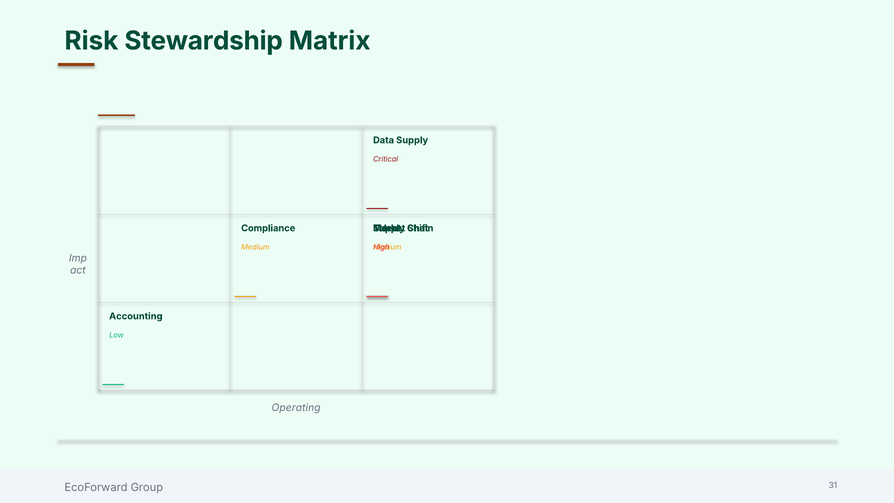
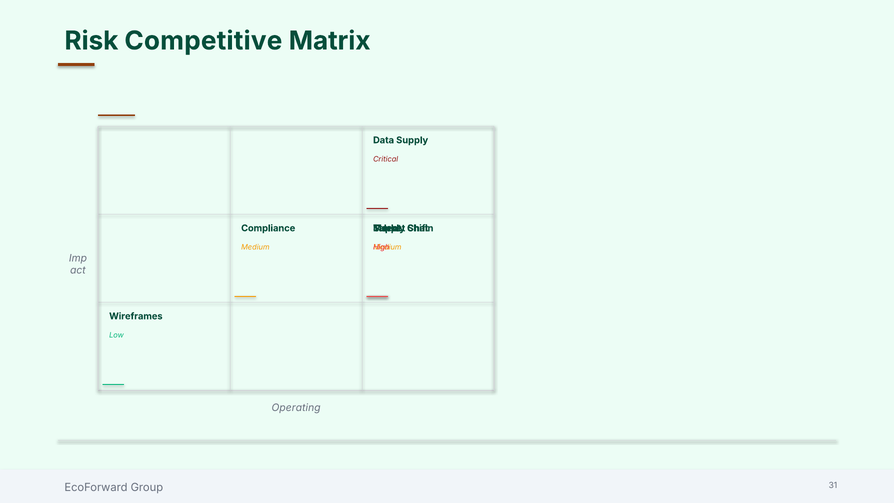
Stewardship: Stewardship -> Competitive
Accounting: Accounting -> Wireframes
